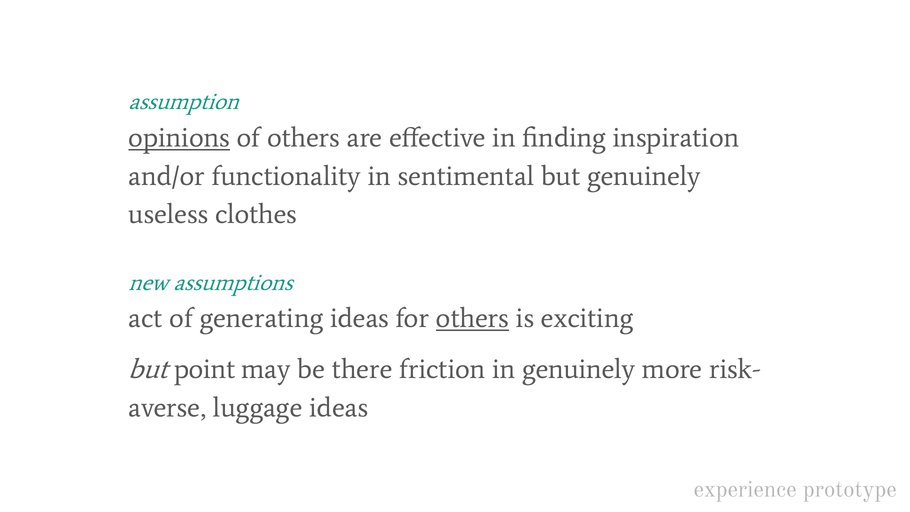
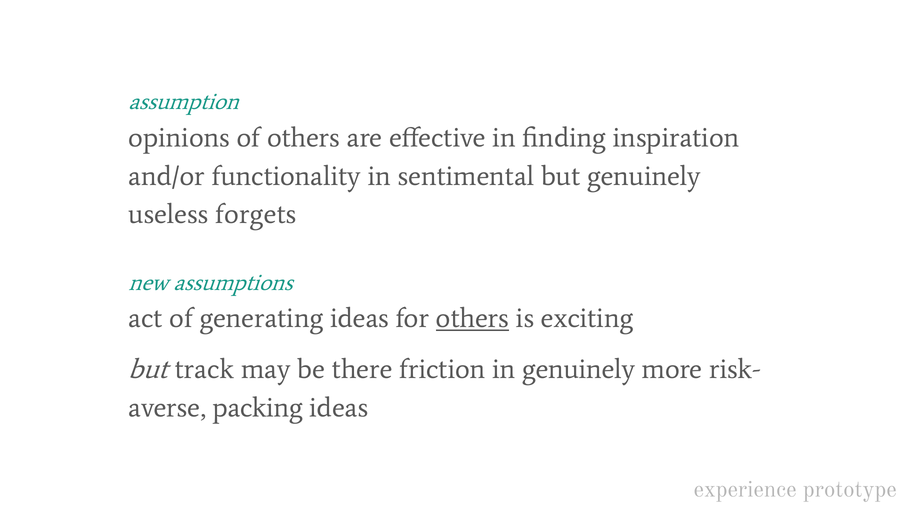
opinions underline: present -> none
clothes: clothes -> forgets
point: point -> track
luggage: luggage -> packing
